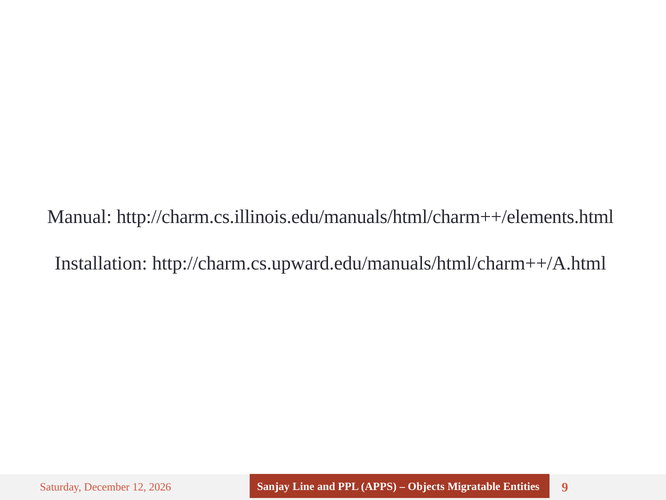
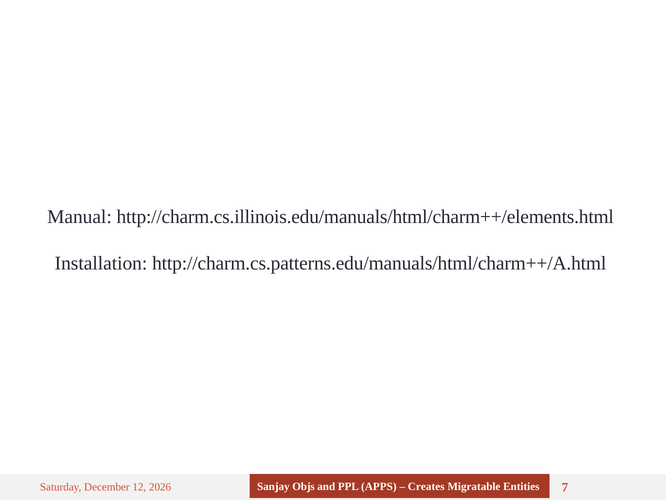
http://charm.cs.upward.edu/manuals/html/charm++/A.html: http://charm.cs.upward.edu/manuals/html/charm++/A.html -> http://charm.cs.patterns.edu/manuals/html/charm++/A.html
Line: Line -> Objs
Objects: Objects -> Creates
9: 9 -> 7
